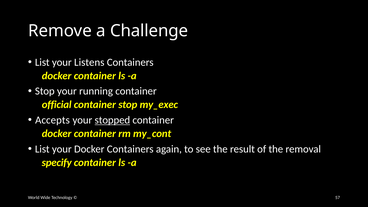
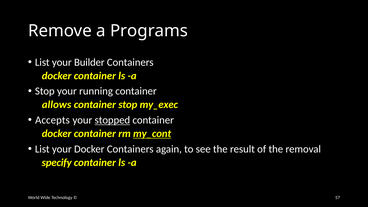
Challenge: Challenge -> Programs
Listens: Listens -> Builder
official: official -> allows
my_cont underline: none -> present
